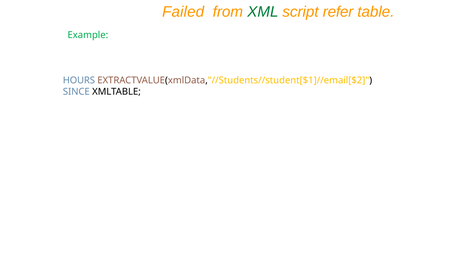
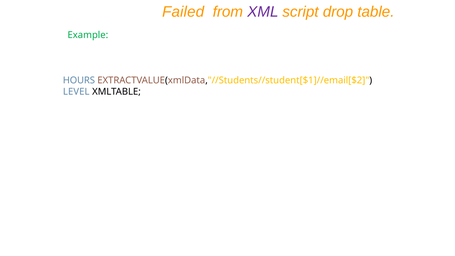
XML colour: green -> purple
refer: refer -> drop
SINCE: SINCE -> LEVEL
